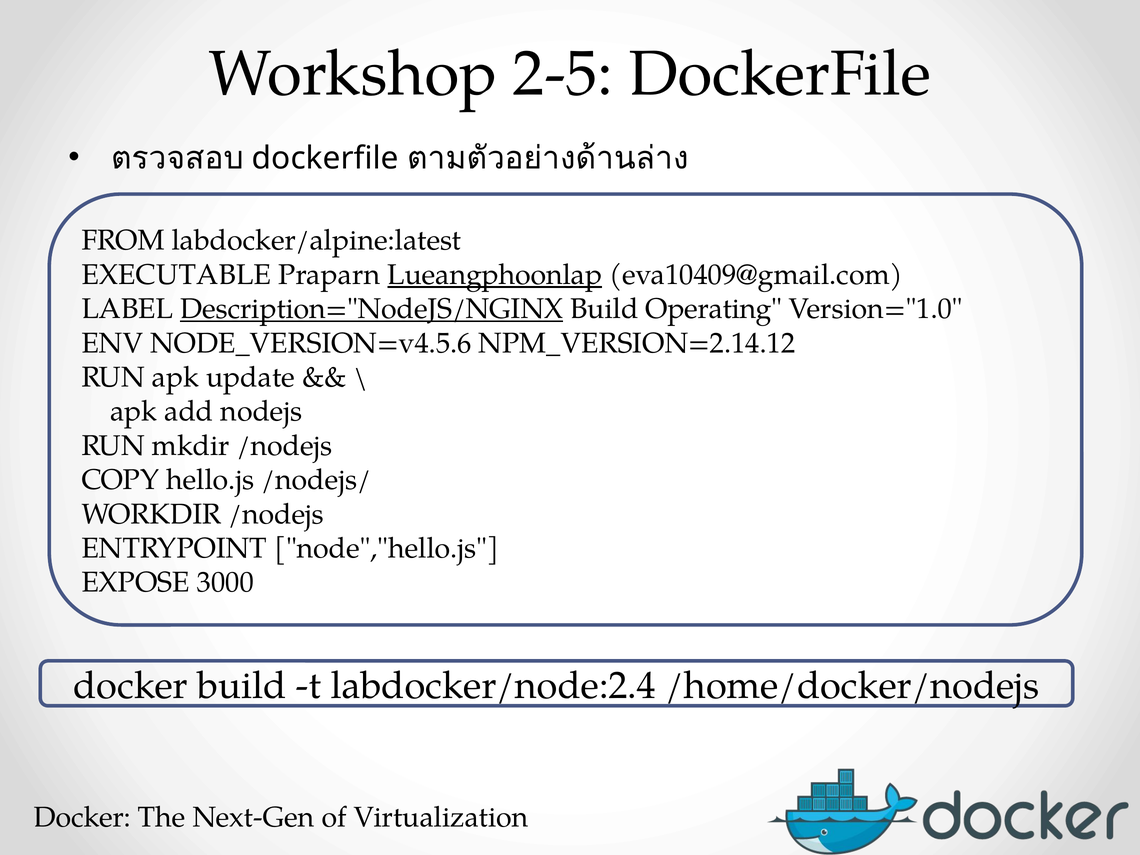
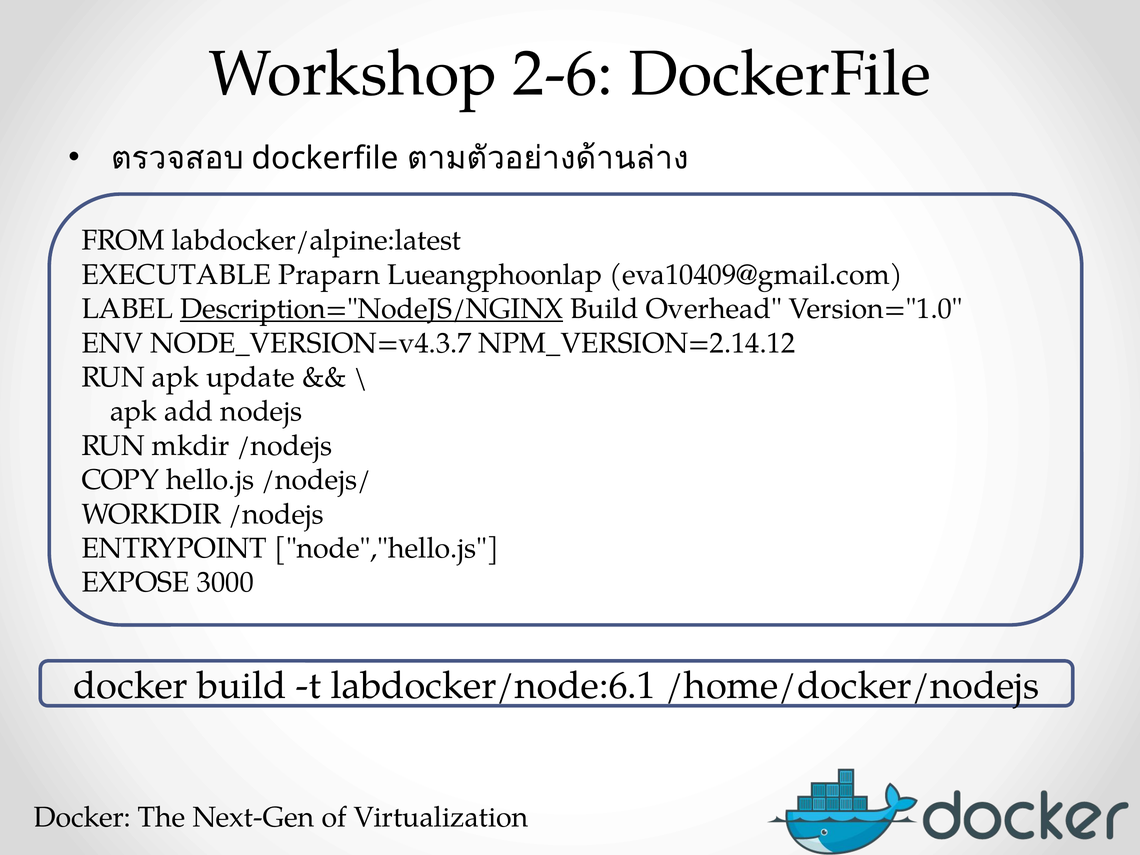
2-5: 2-5 -> 2-6
Lueangphoonlap underline: present -> none
Operating: Operating -> Overhead
NODE_VERSION=v4.5.6: NODE_VERSION=v4.5.6 -> NODE_VERSION=v4.3.7
labdocker/node:2.4: labdocker/node:2.4 -> labdocker/node:6.1
